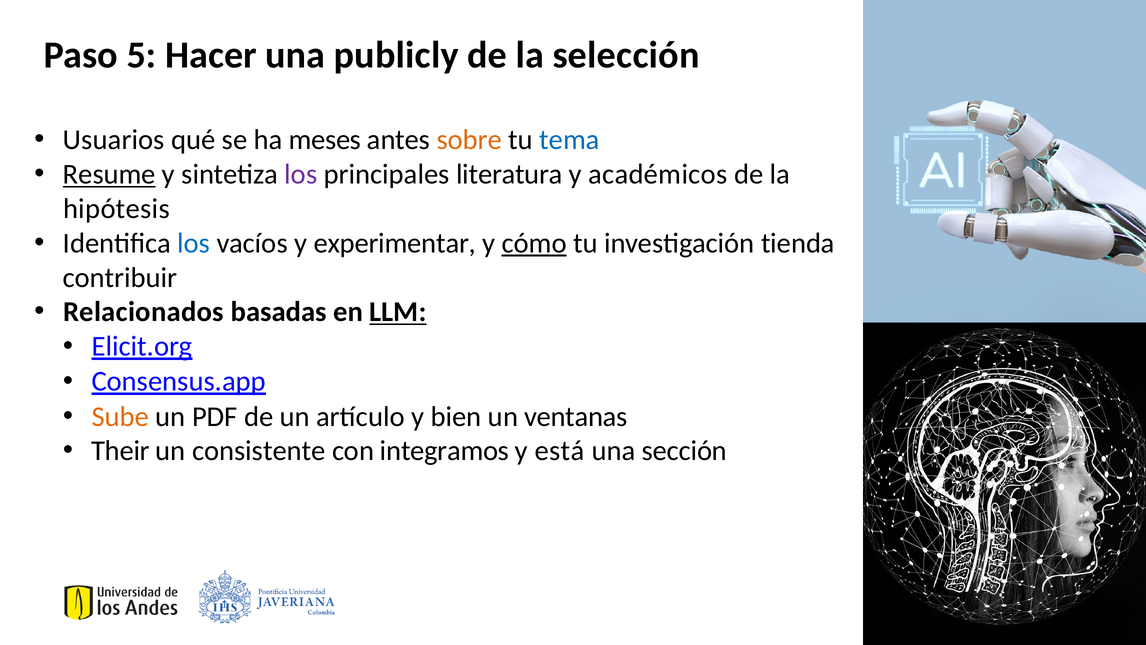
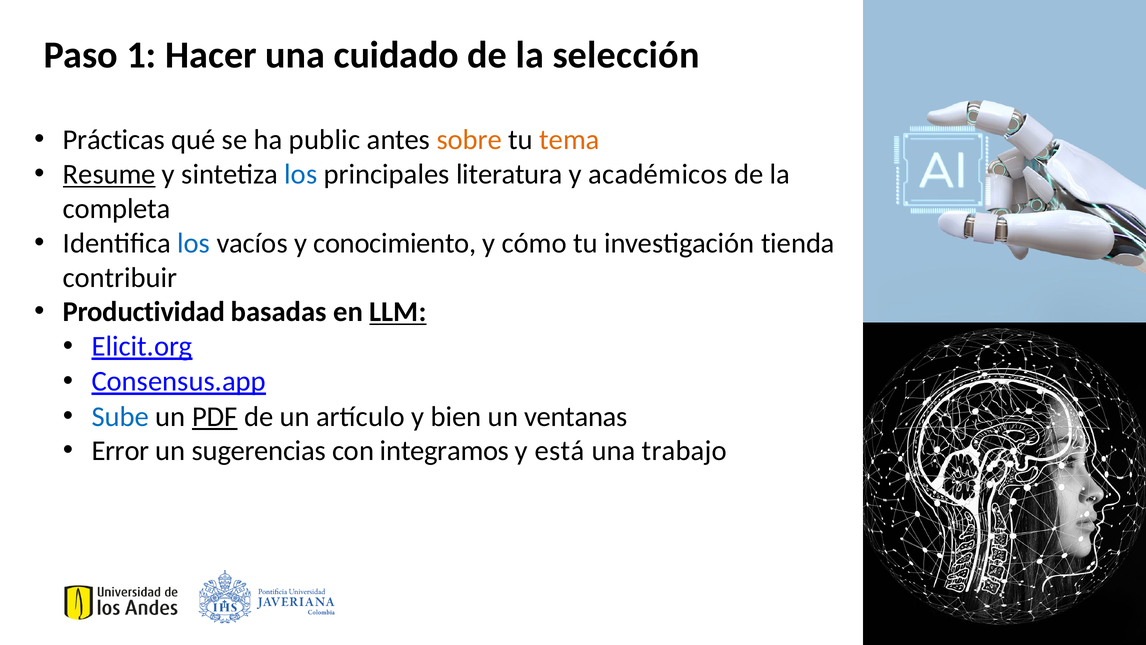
5: 5 -> 1
publicly: publicly -> cuidado
Usuarios: Usuarios -> Prácticas
meses: meses -> public
tema colour: blue -> orange
los at (301, 174) colour: purple -> blue
hipótesis: hipótesis -> completa
experimentar: experimentar -> conocimiento
cómo underline: present -> none
Relacionados: Relacionados -> Productividad
Sube colour: orange -> blue
PDF underline: none -> present
Their: Their -> Error
consistente: consistente -> sugerencias
sección: sección -> trabajo
